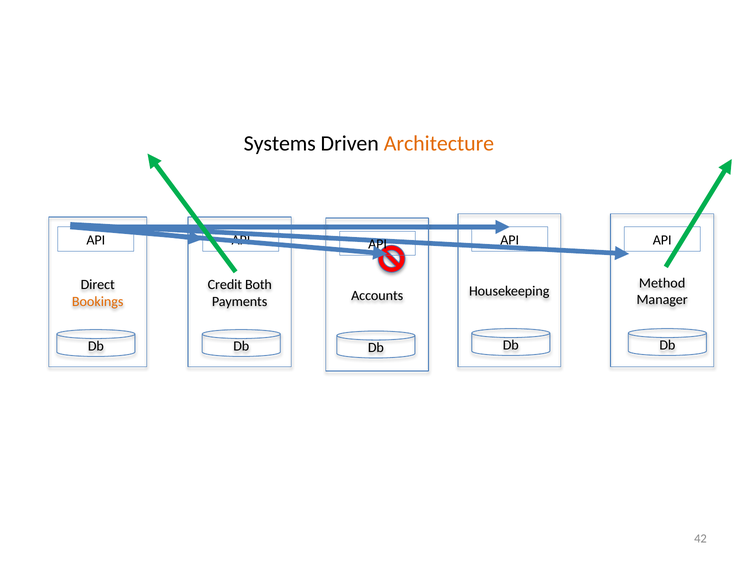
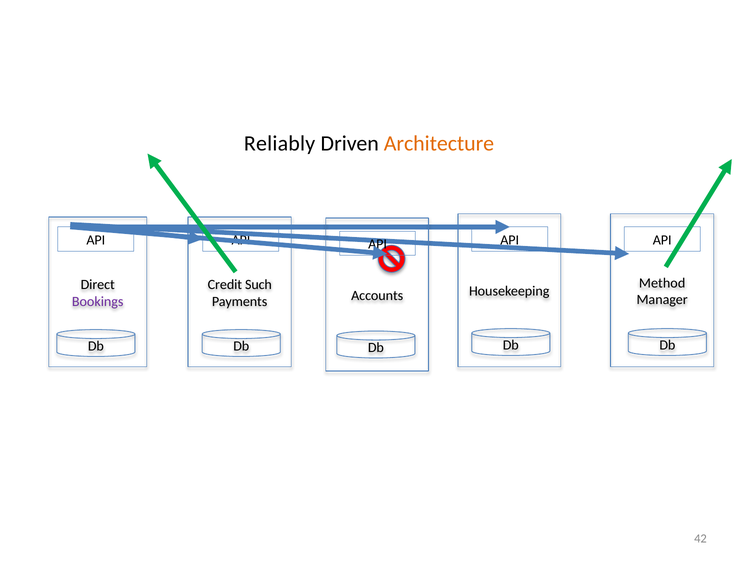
Systems: Systems -> Reliably
Both: Both -> Such
Bookings colour: orange -> purple
